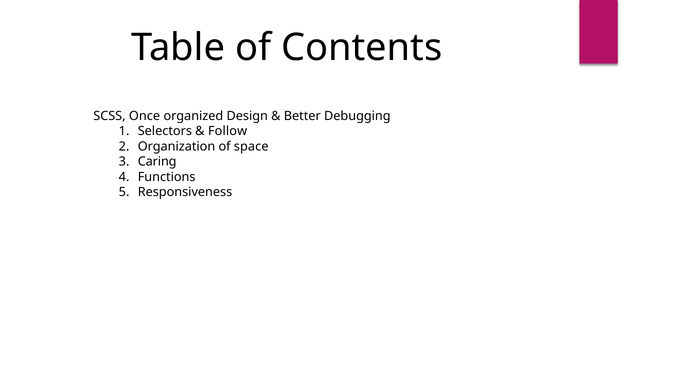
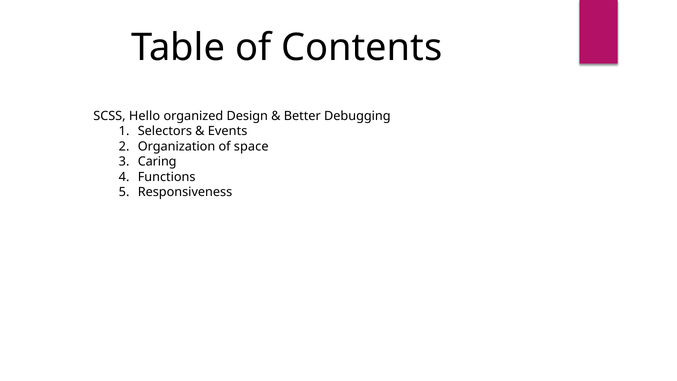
Once: Once -> Hello
Follow: Follow -> Events
